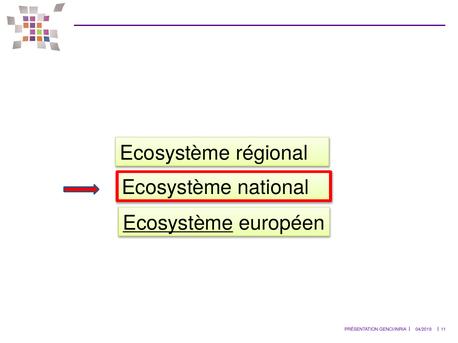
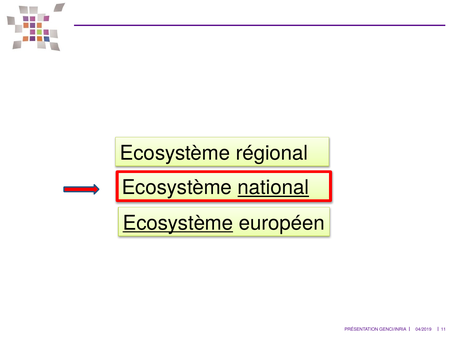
national underline: none -> present
